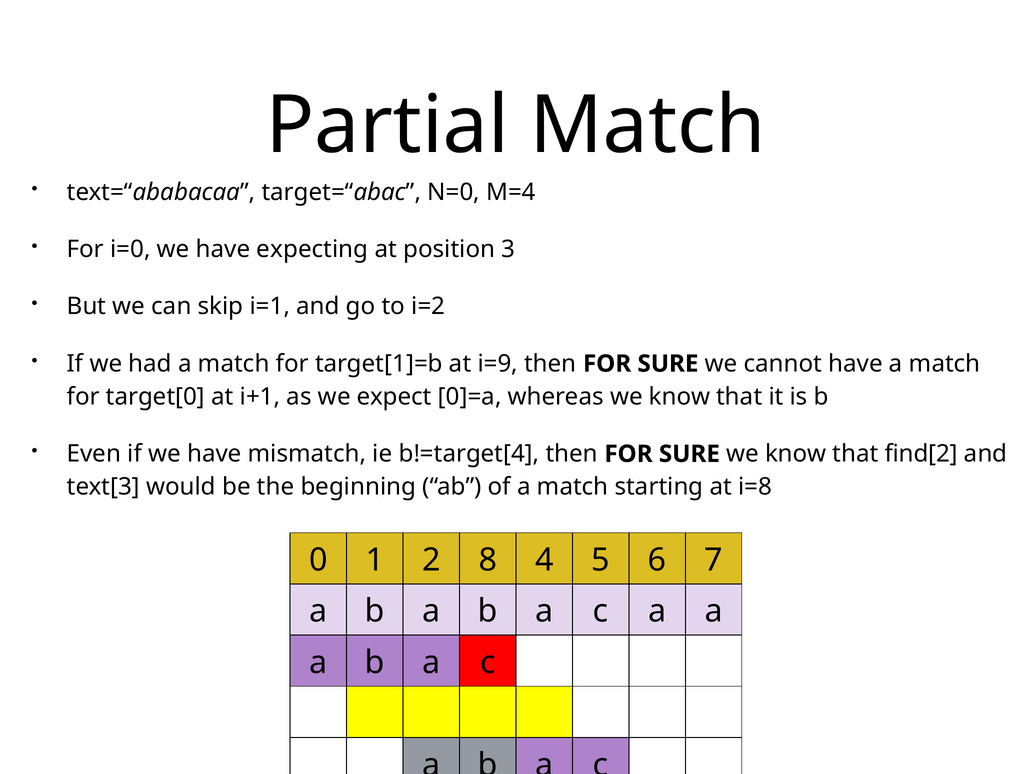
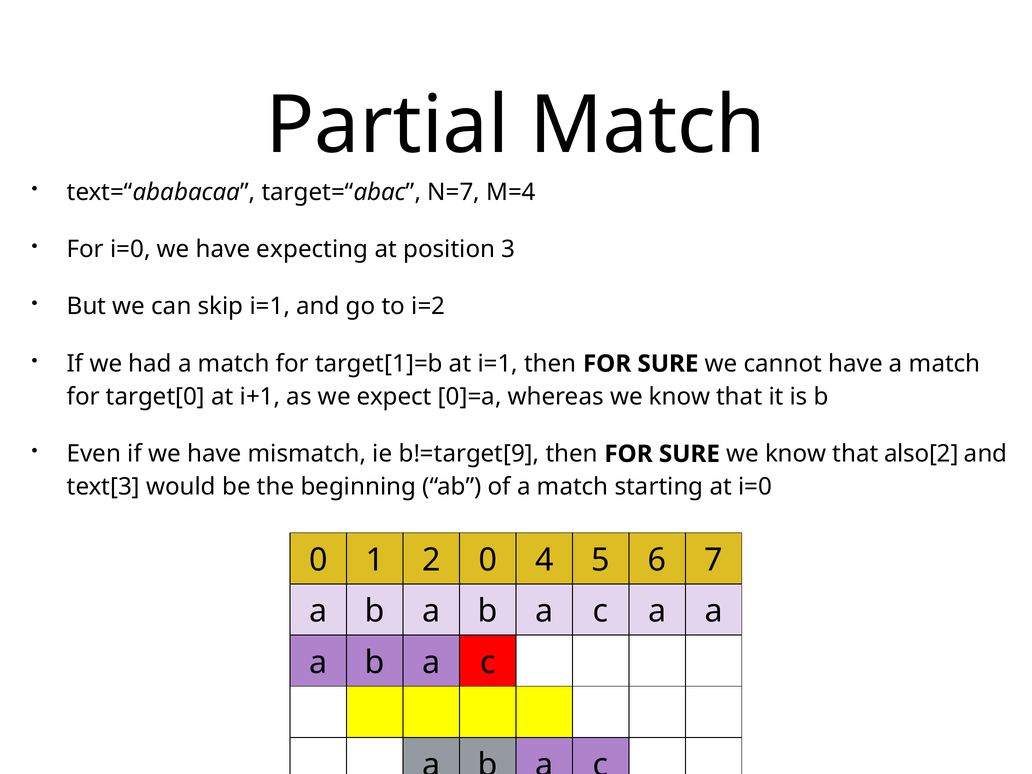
N=0: N=0 -> N=7
at i=9: i=9 -> i=1
b!=target[4: b!=target[4 -> b!=target[9
find[2: find[2 -> also[2
at i=8: i=8 -> i=0
2 8: 8 -> 0
